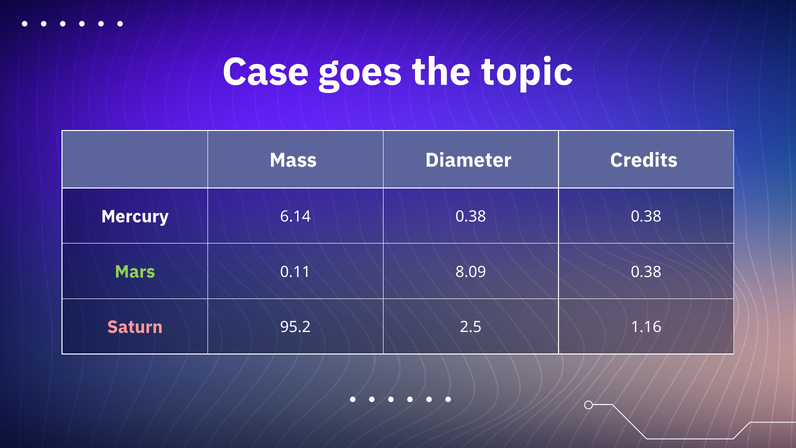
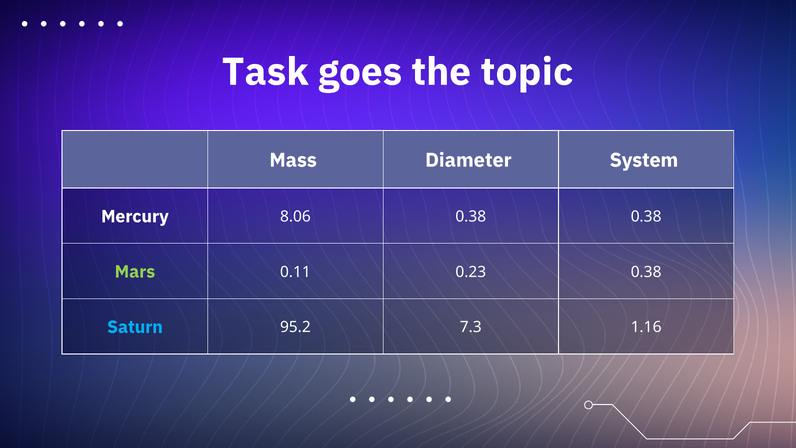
Case: Case -> Task
Credits: Credits -> System
6.14: 6.14 -> 8.06
8.09: 8.09 -> 0.23
Saturn colour: pink -> light blue
2.5: 2.5 -> 7.3
